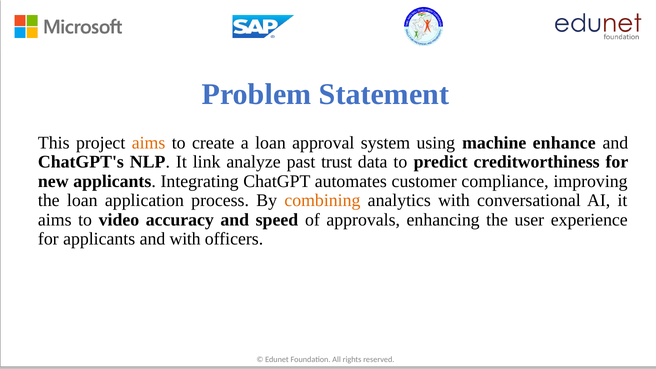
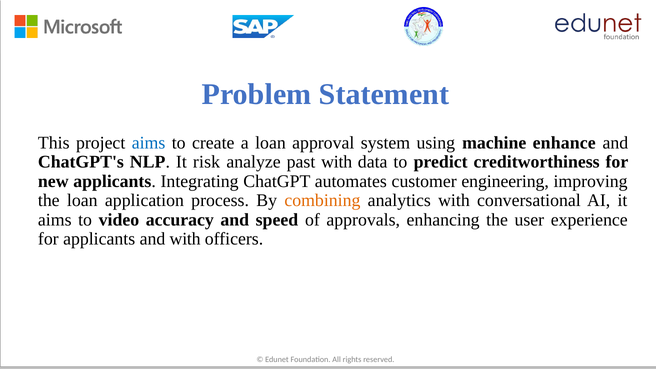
aims at (149, 143) colour: orange -> blue
link: link -> risk
past trust: trust -> with
compliance: compliance -> engineering
